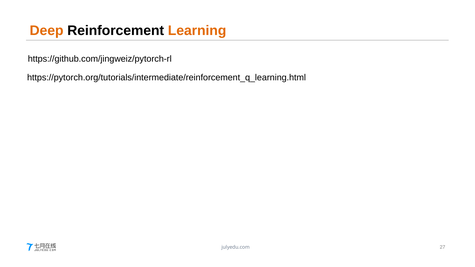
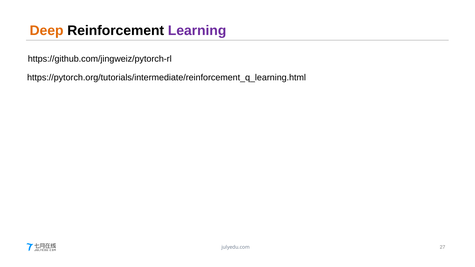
Learning colour: orange -> purple
